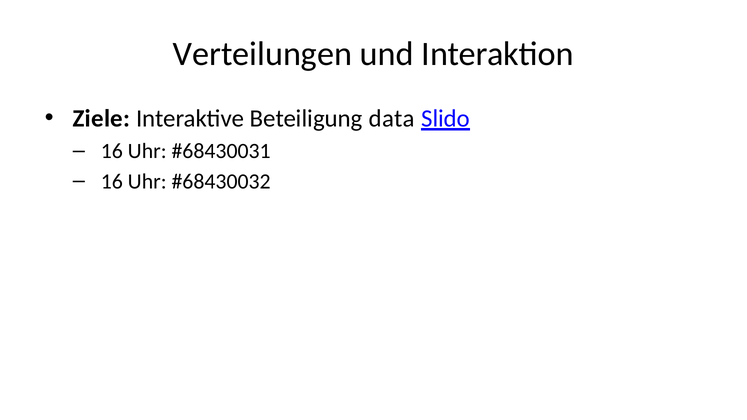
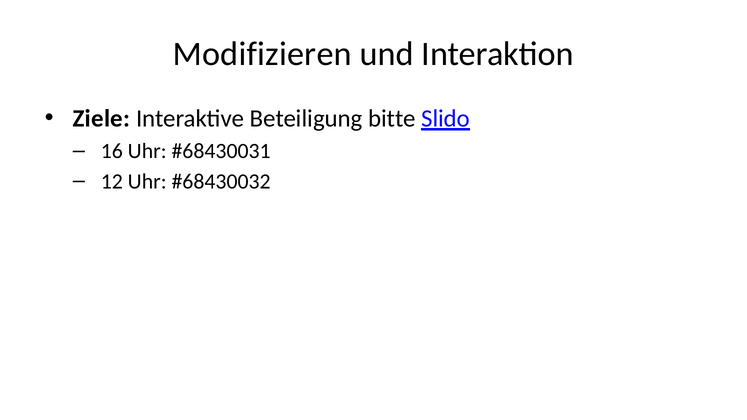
Verteilungen: Verteilungen -> Modifizieren
data: data -> bitte
16 at (112, 182): 16 -> 12
